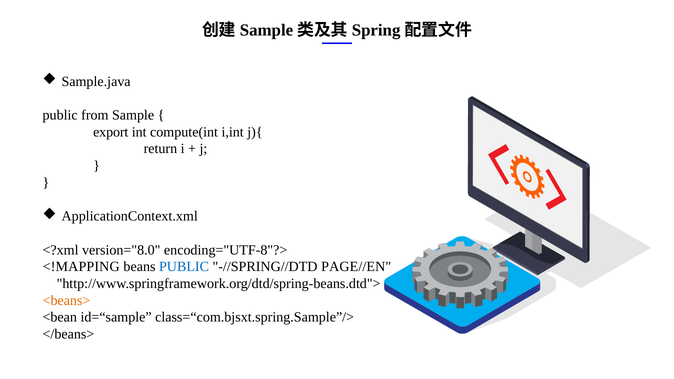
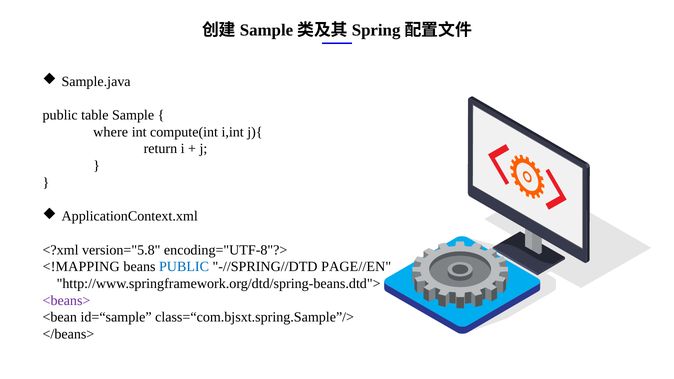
from: from -> table
export: export -> where
version="8.0: version="8.0 -> version="5.8
<beans> colour: orange -> purple
